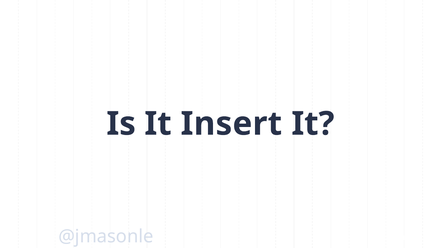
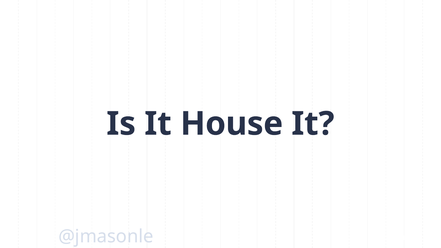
Insert: Insert -> House
